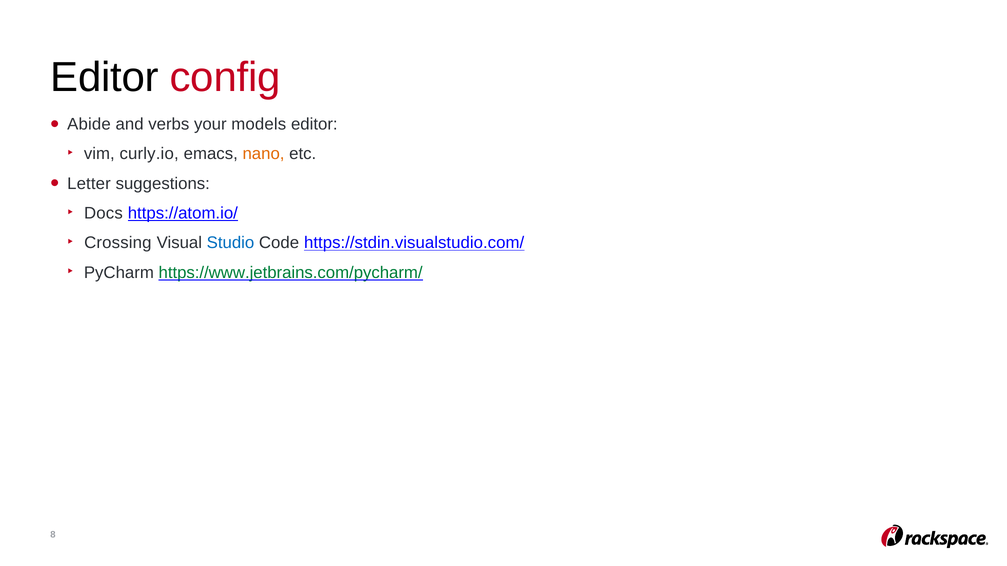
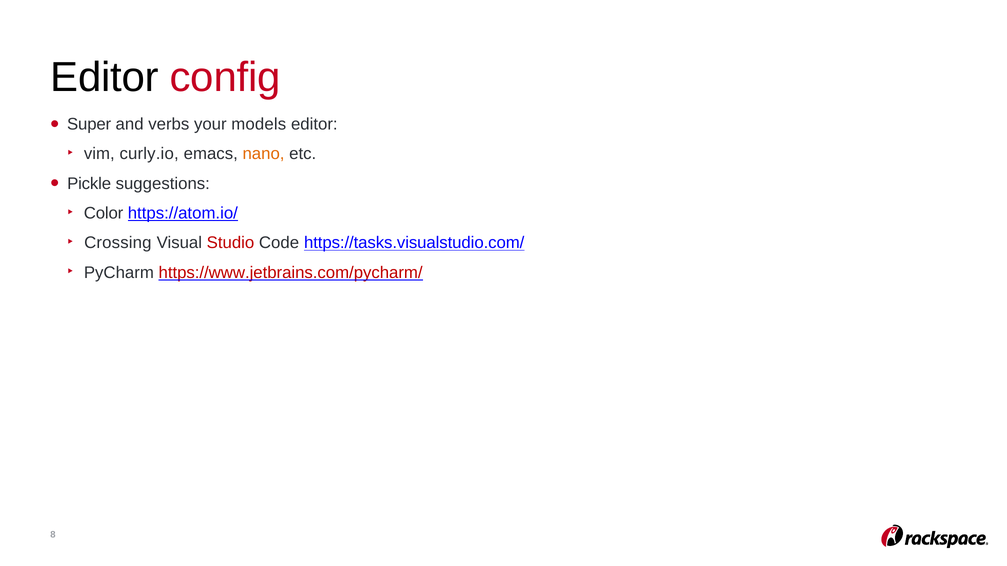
Abide: Abide -> Super
Letter: Letter -> Pickle
Docs: Docs -> Color
Studio colour: blue -> red
https://stdin.visualstudio.com/: https://stdin.visualstudio.com/ -> https://tasks.visualstudio.com/
https://www.jetbrains.com/pycharm/ colour: green -> red
